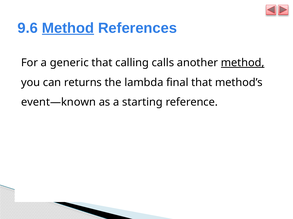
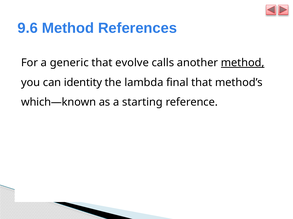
Method at (68, 28) underline: present -> none
calling: calling -> evolve
returns: returns -> identity
event—known: event—known -> which—known
